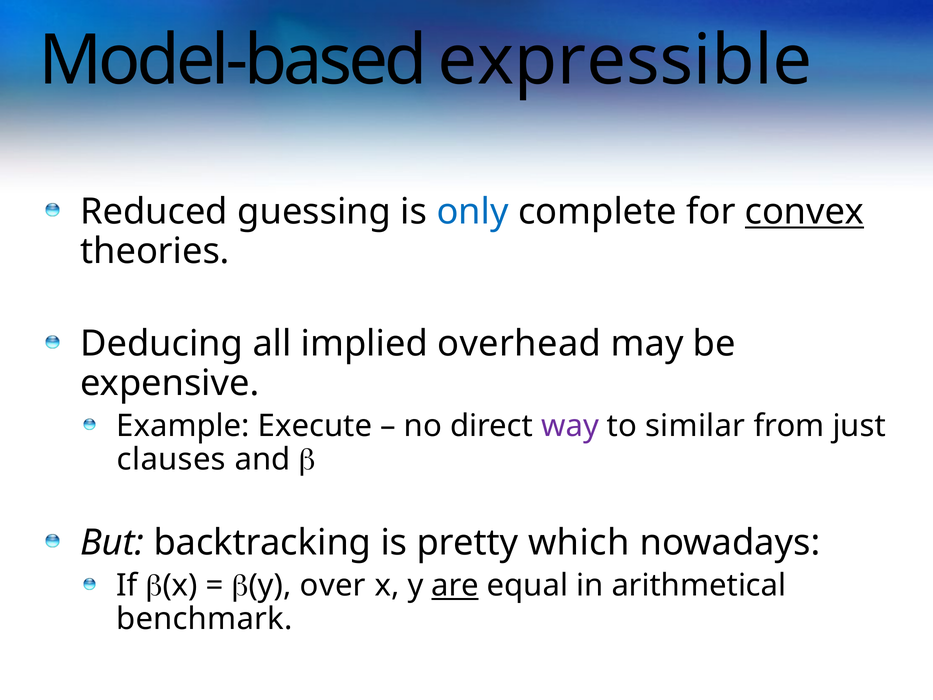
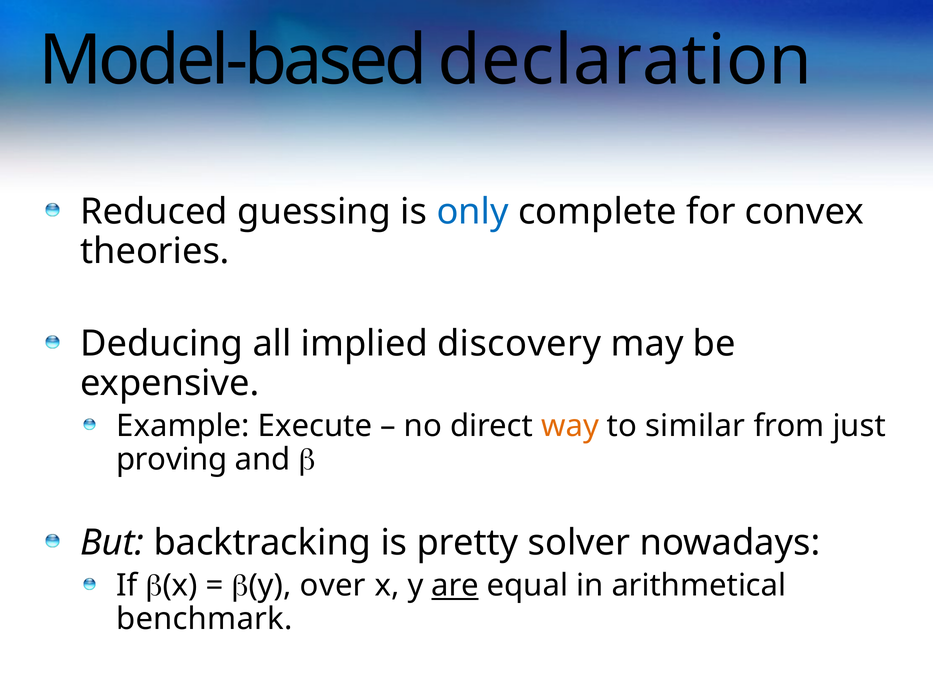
expressible: expressible -> declaration
convex underline: present -> none
overhead: overhead -> discovery
way colour: purple -> orange
clauses: clauses -> proving
which: which -> solver
